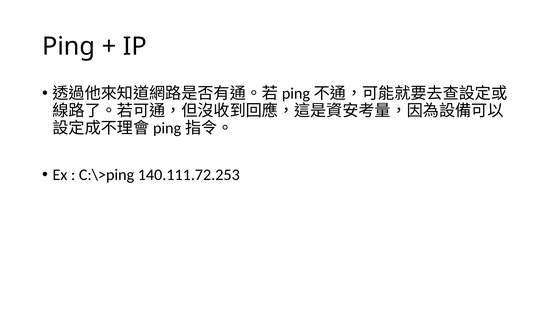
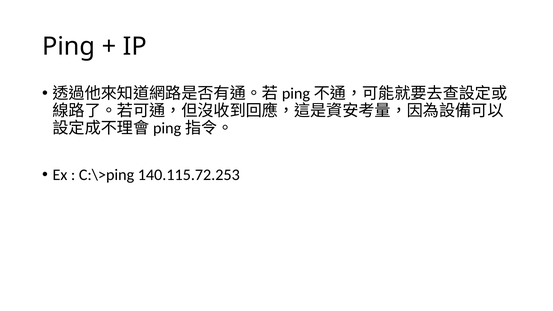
140.111.72.253: 140.111.72.253 -> 140.115.72.253
